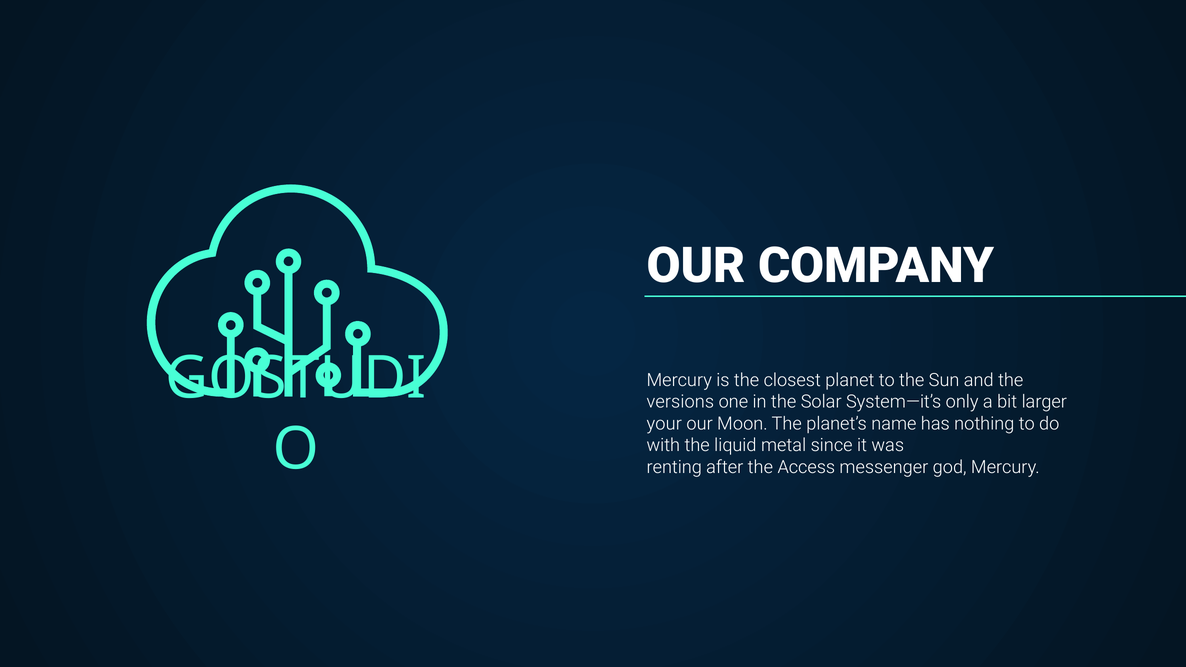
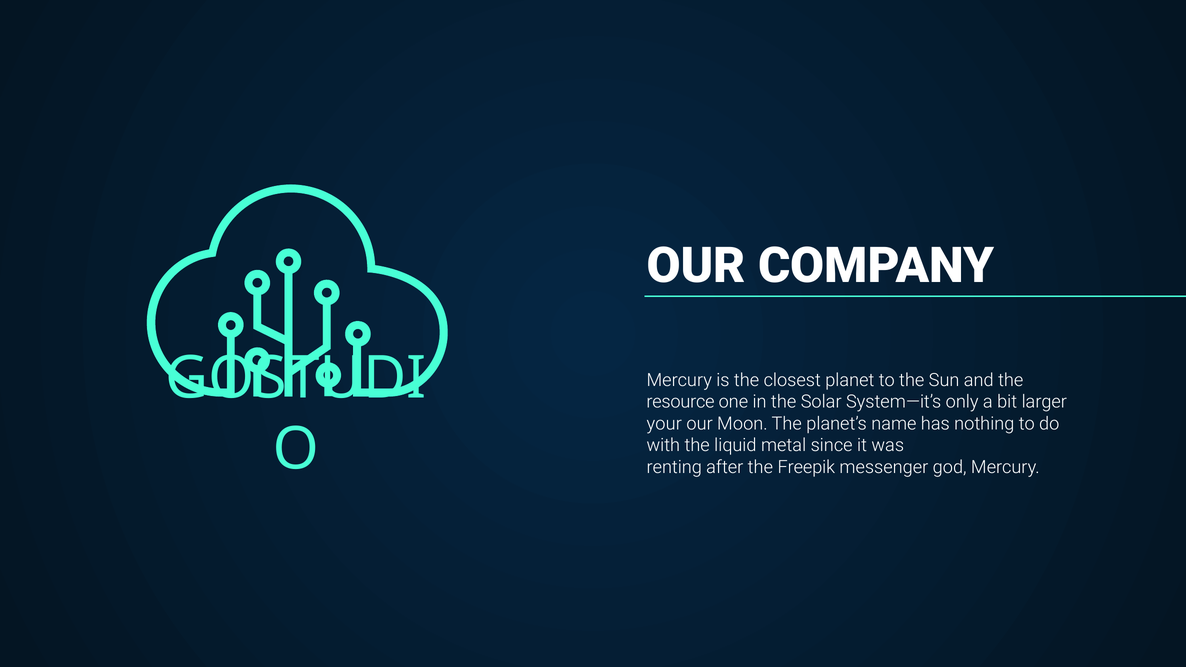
versions: versions -> resource
Access: Access -> Freepik
